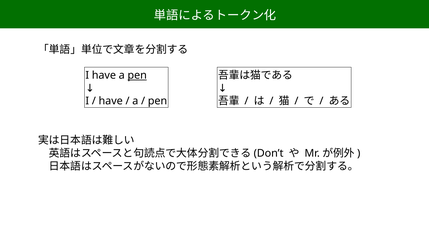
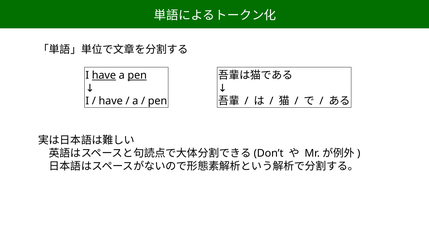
have at (104, 75) underline: none -> present
